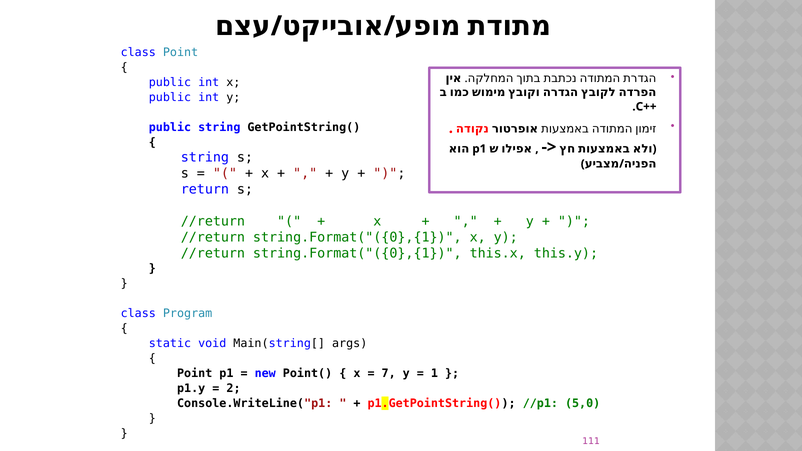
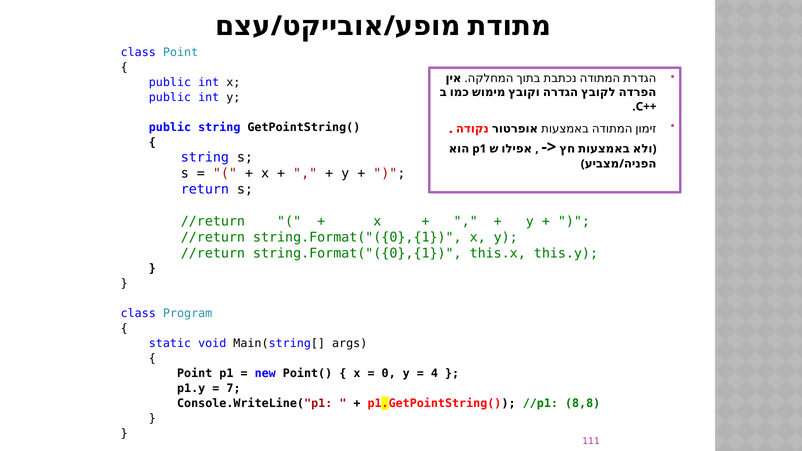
7: 7 -> 0
1: 1 -> 4
2: 2 -> 7
5,0: 5,0 -> 8,8
